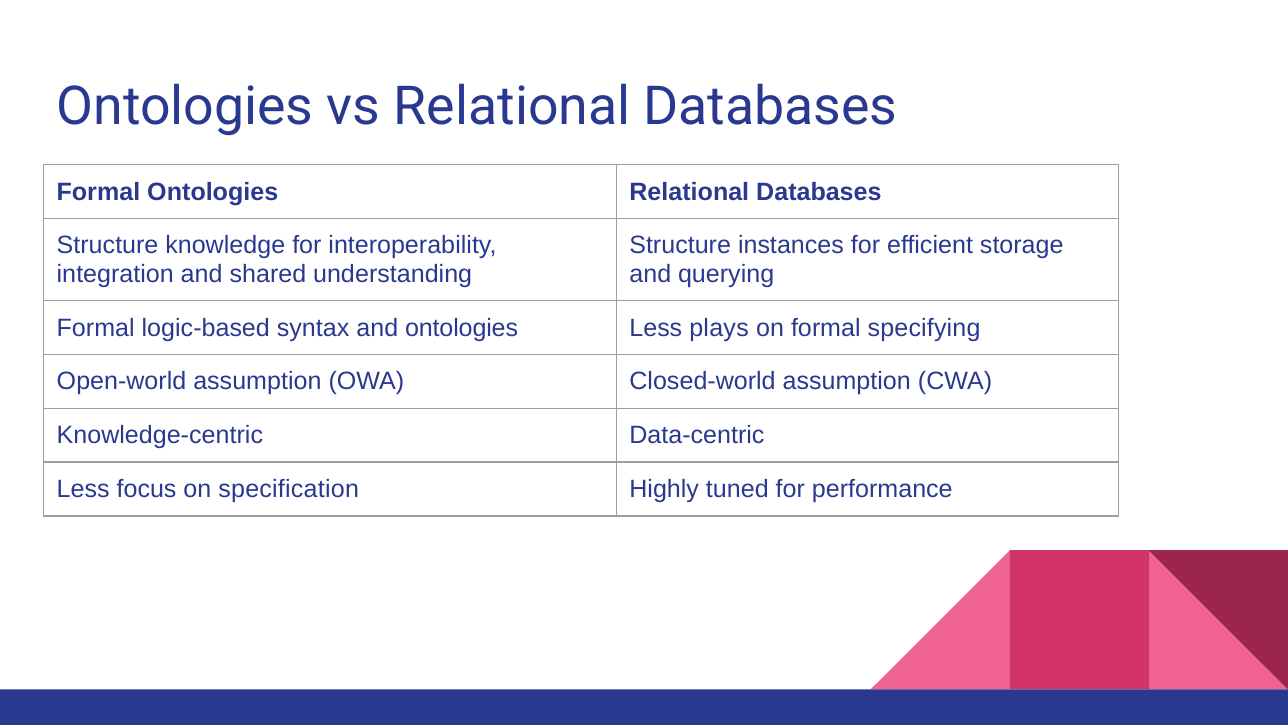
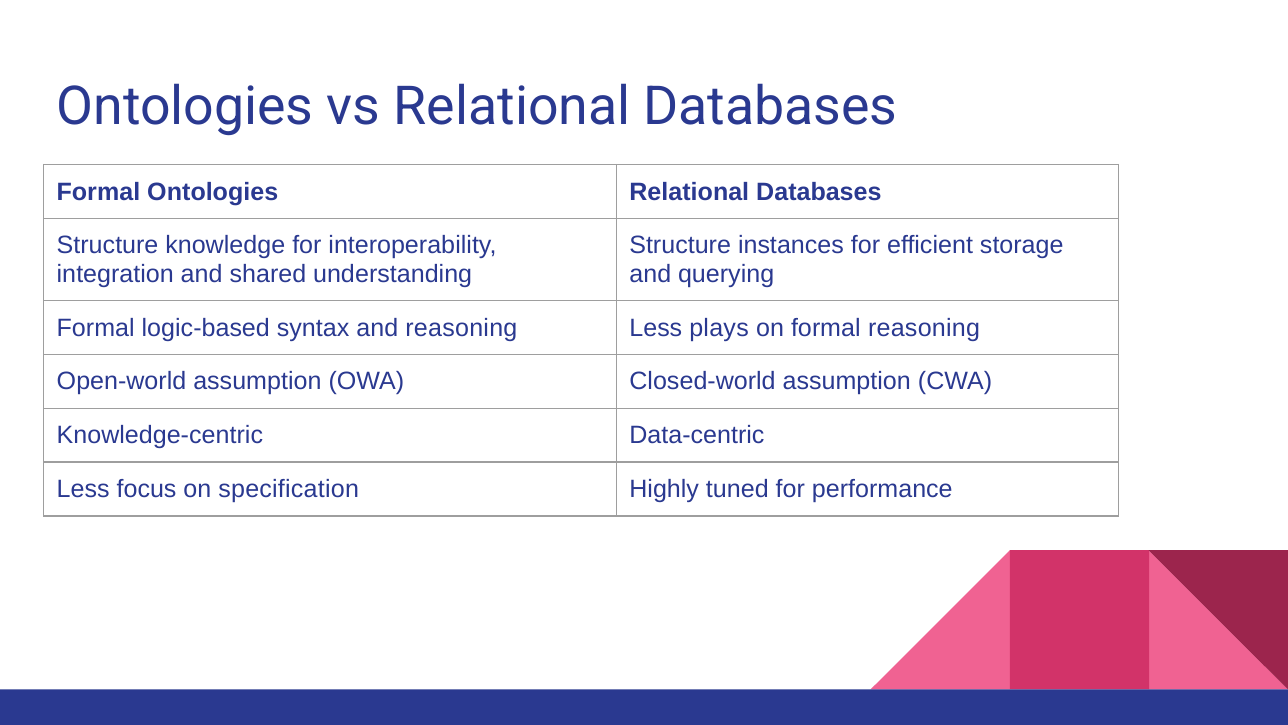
and ontologies: ontologies -> reasoning
formal specifying: specifying -> reasoning
